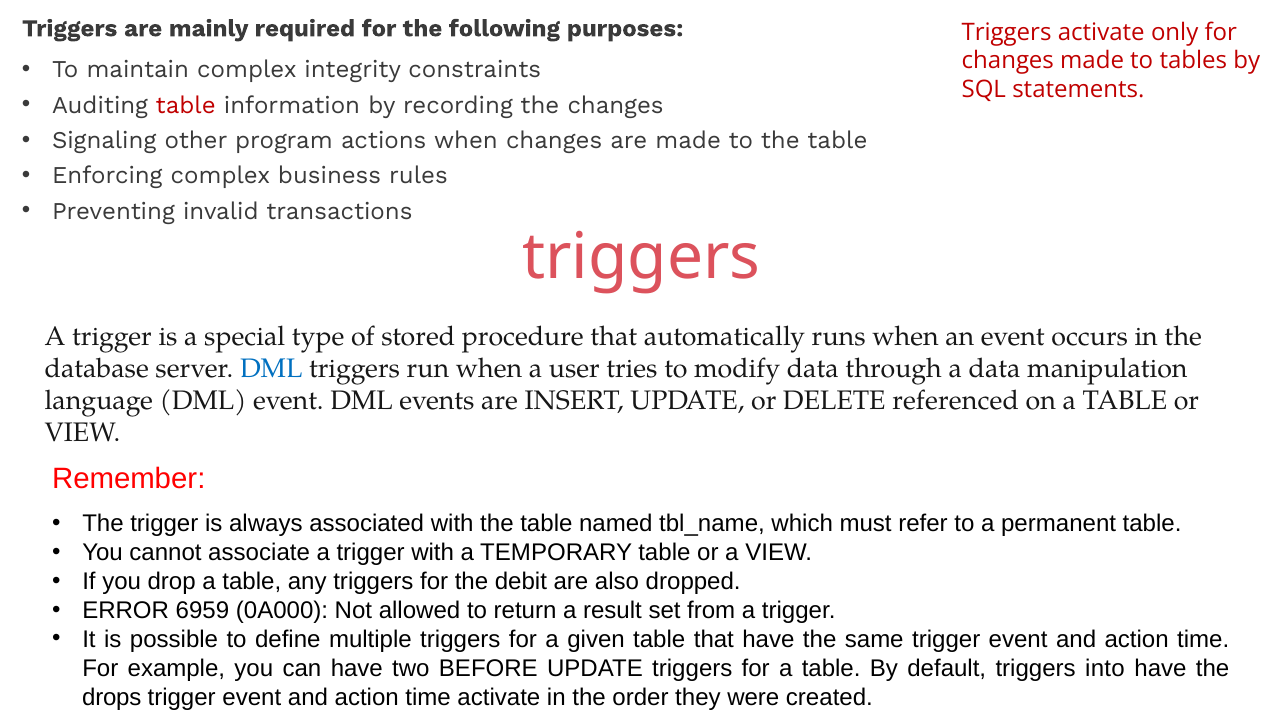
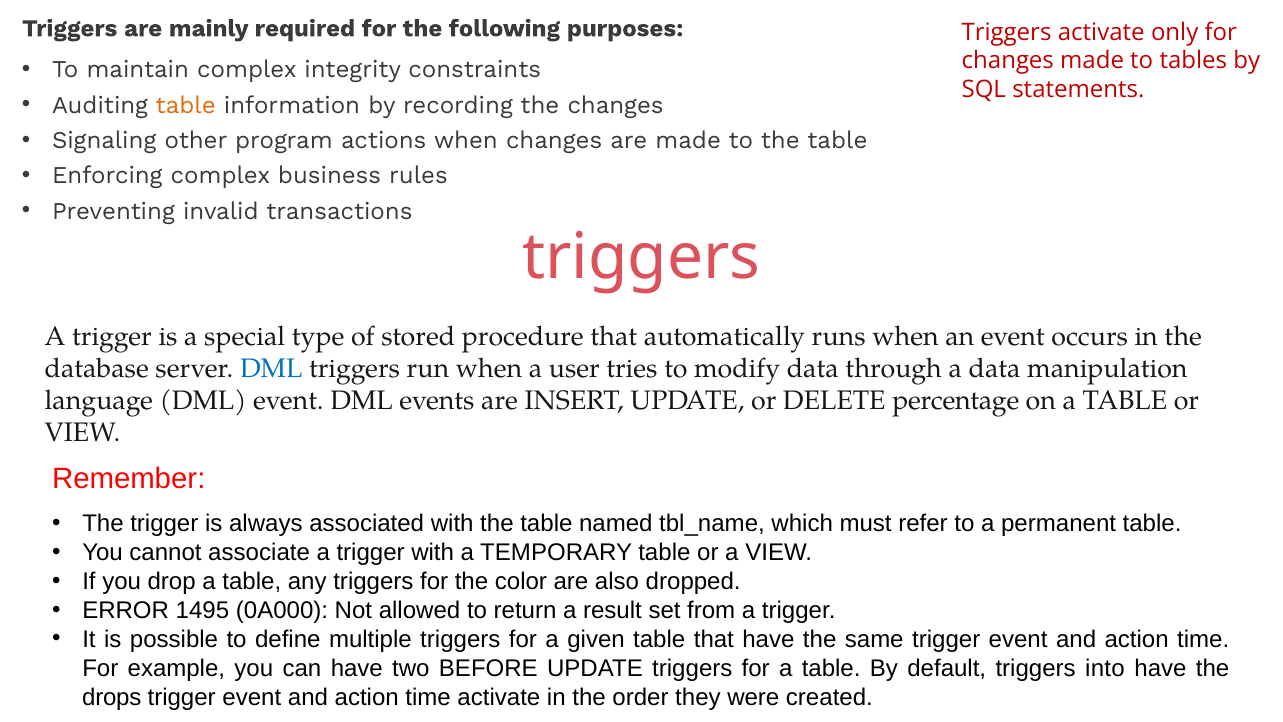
table at (186, 105) colour: red -> orange
referenced: referenced -> percentage
debit: debit -> color
6959: 6959 -> 1495
